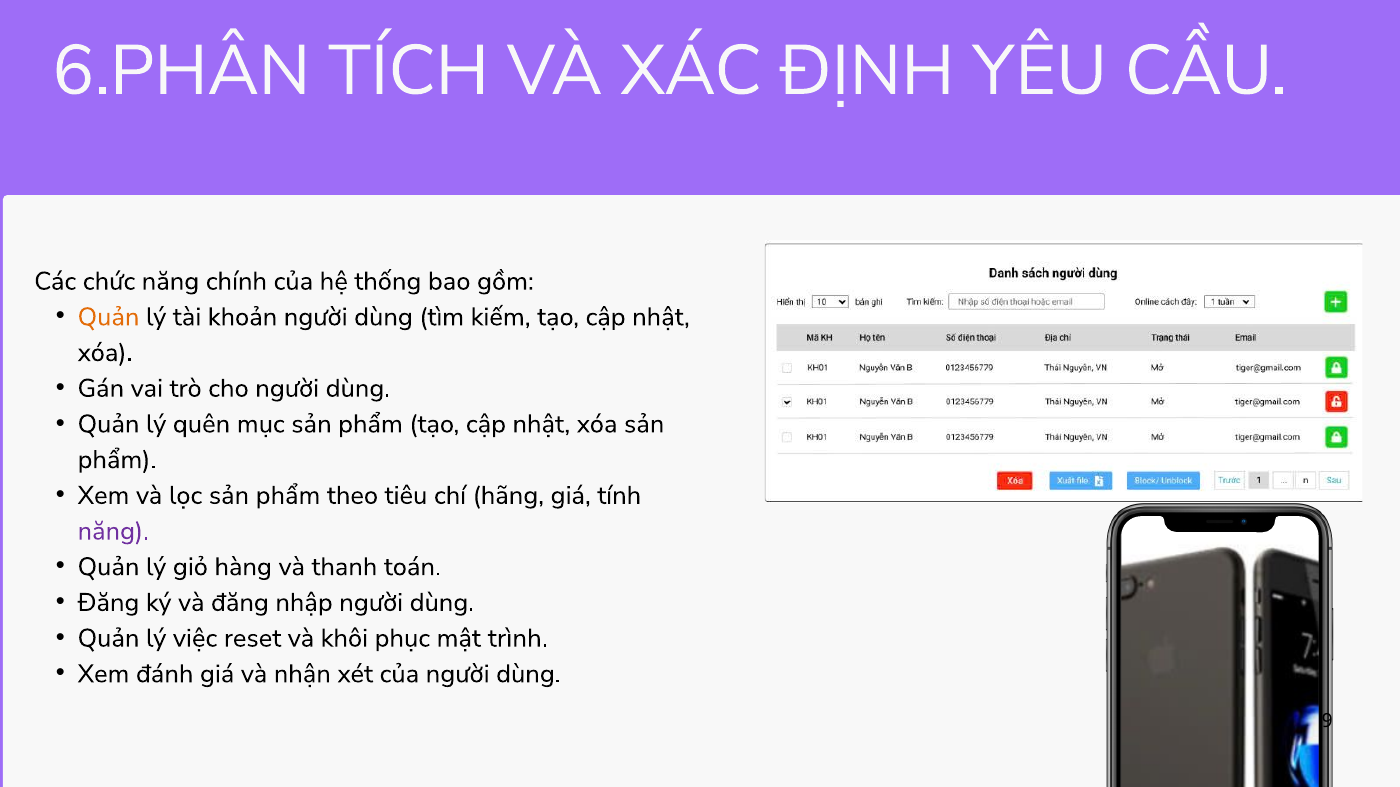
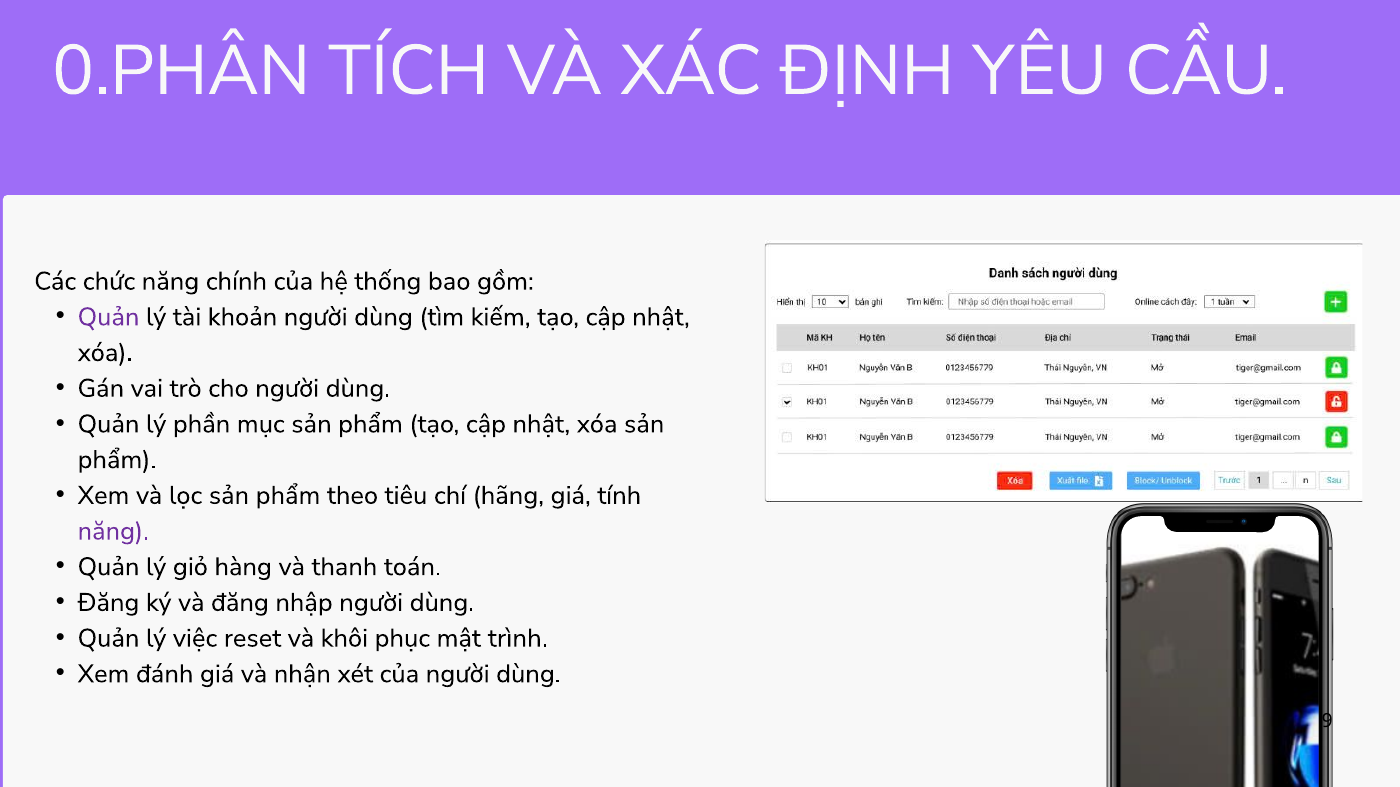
6.PHÂN: 6.PHÂN -> 0.PHÂN
Quản at (108, 317) colour: orange -> purple
quên: quên -> phần
